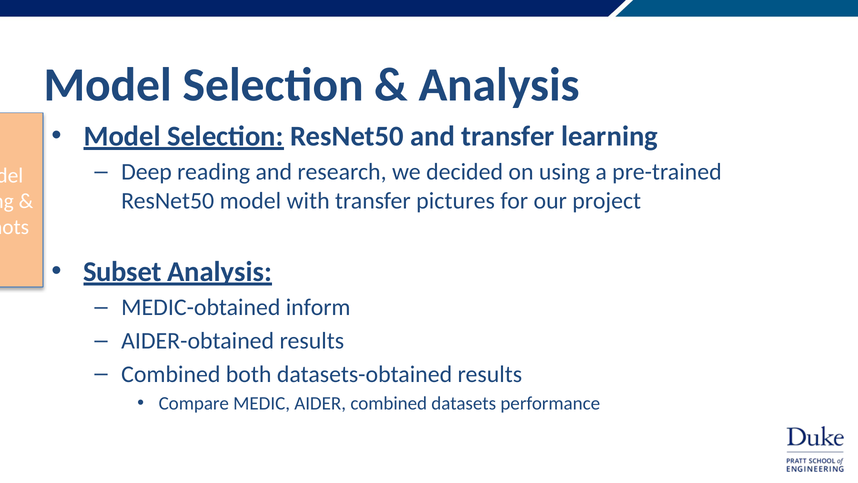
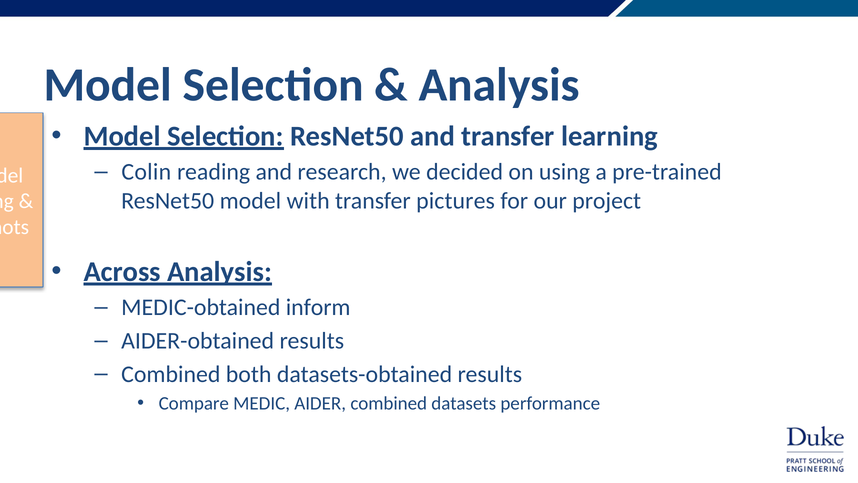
Deep: Deep -> Colin
Subset: Subset -> Across
